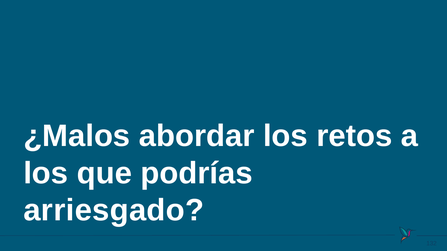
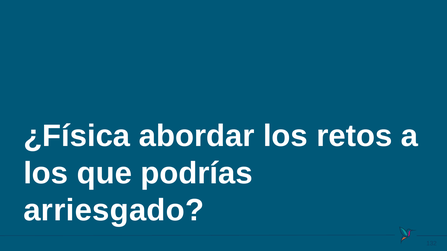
¿Malos: ¿Malos -> ¿Física
